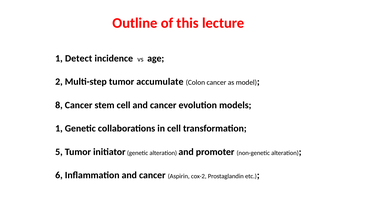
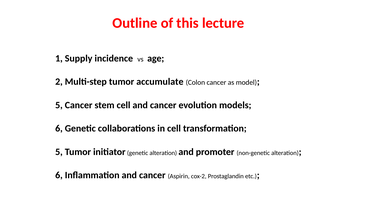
Detect: Detect -> Supply
8 at (59, 105): 8 -> 5
1 at (59, 128): 1 -> 6
